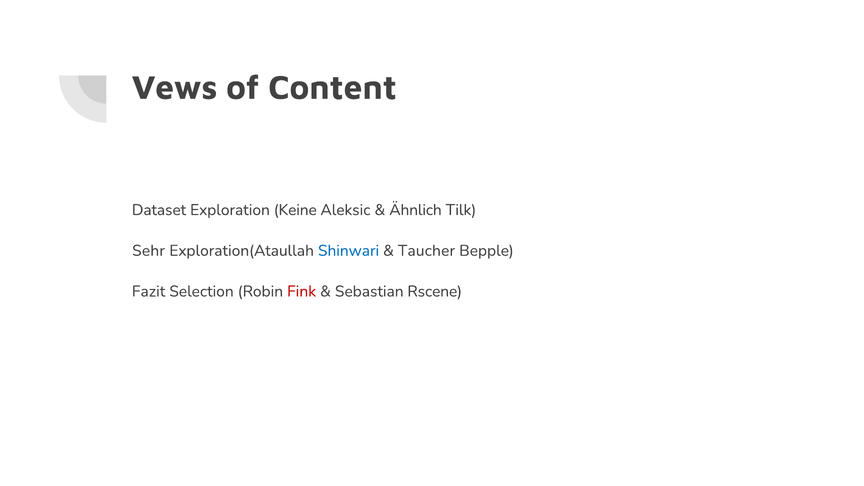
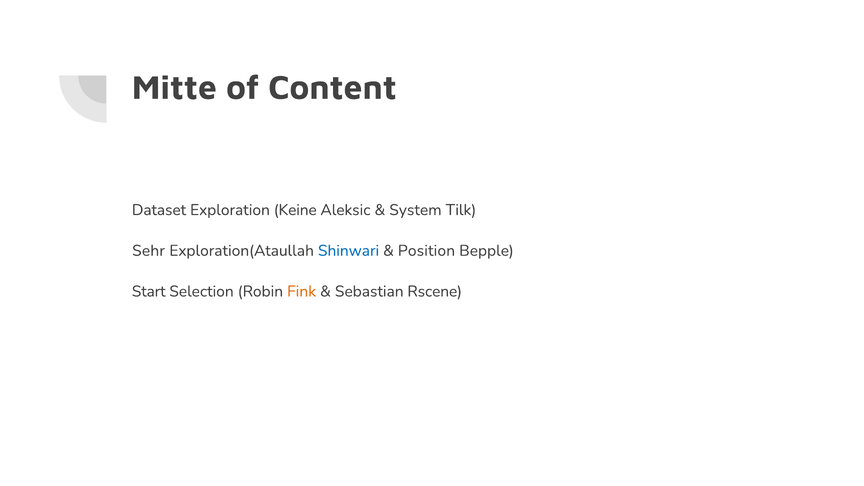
Vews: Vews -> Mitte
Ähnlich: Ähnlich -> System
Taucher: Taucher -> Position
Fazit: Fazit -> Start
Fink colour: red -> orange
